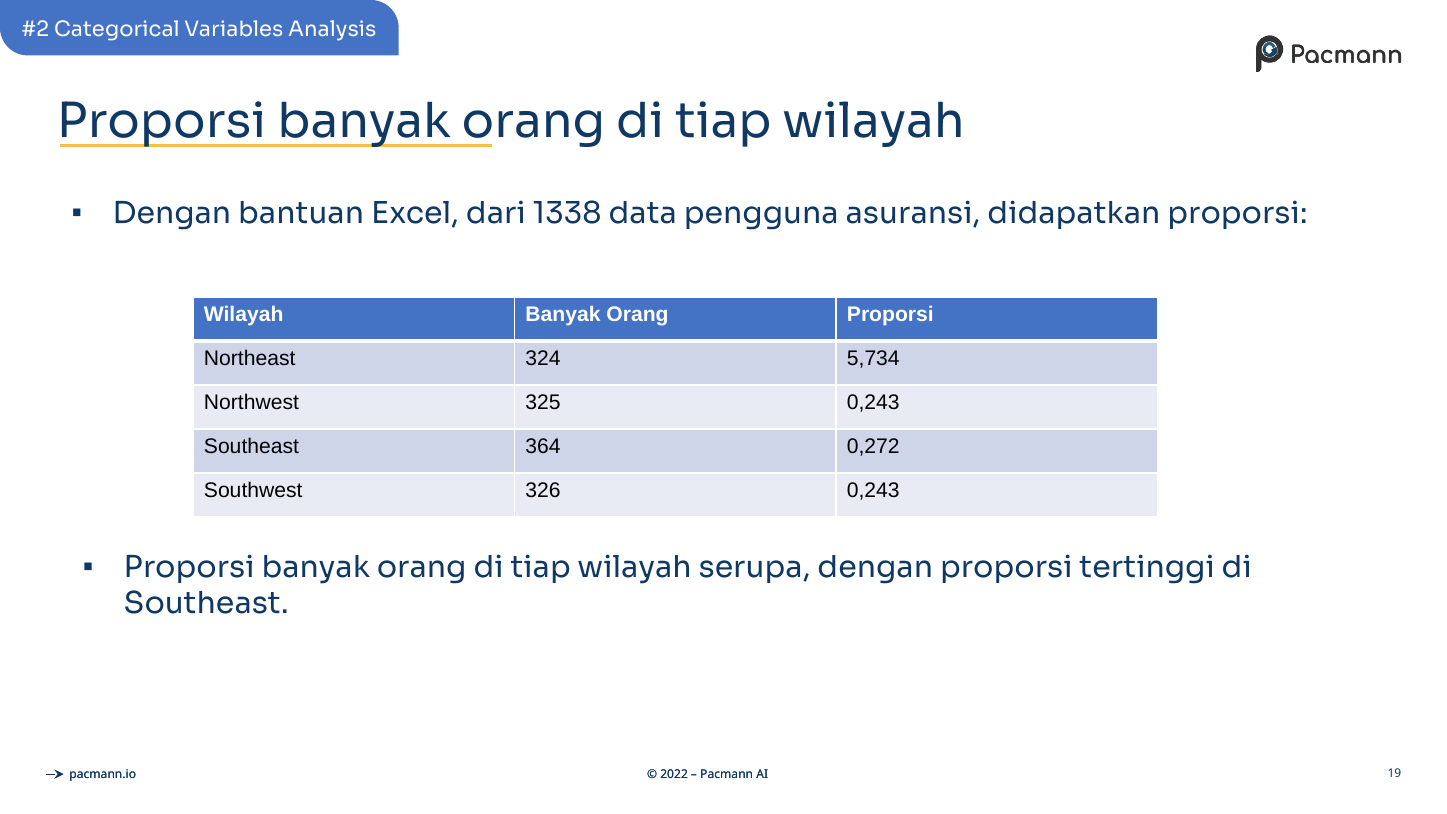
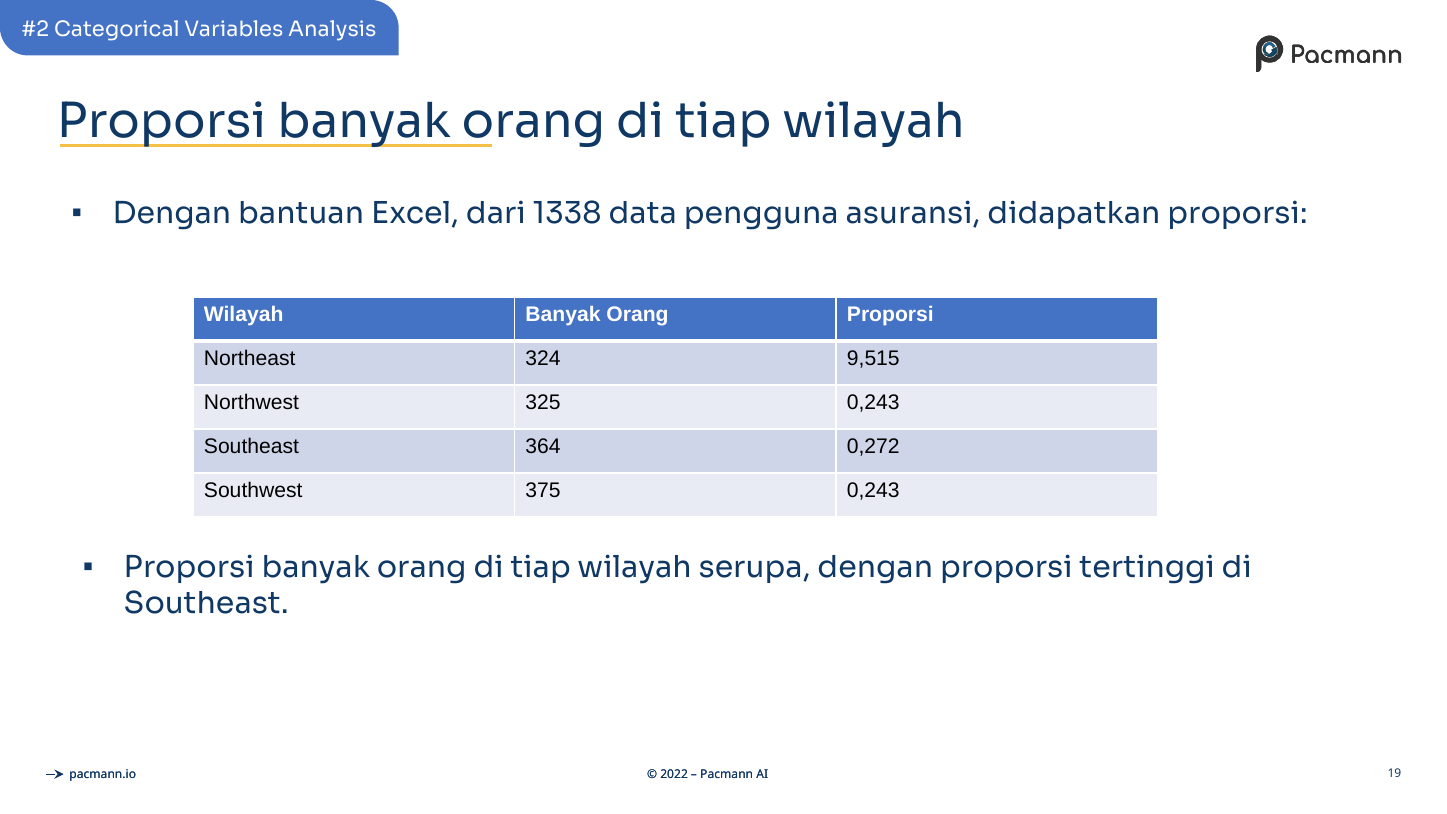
5,734: 5,734 -> 9,515
326: 326 -> 375
